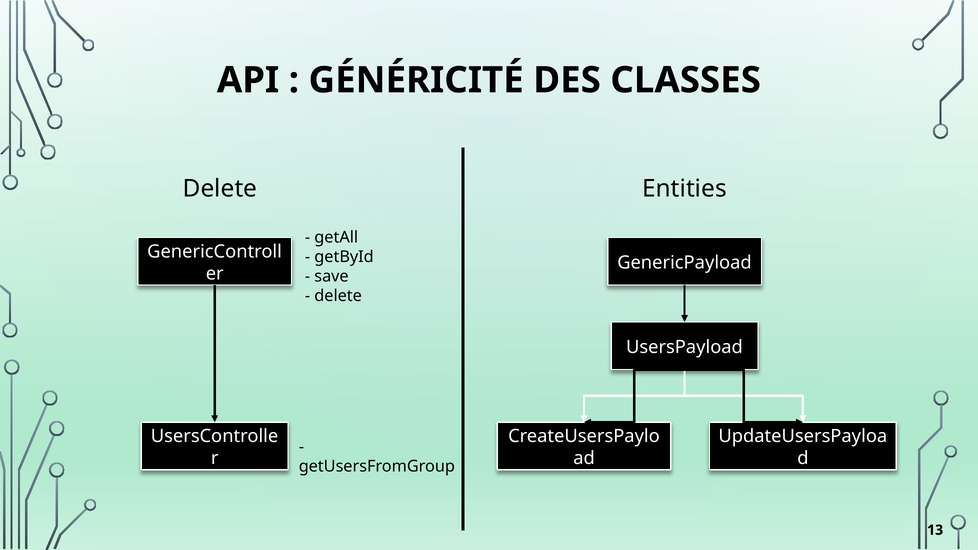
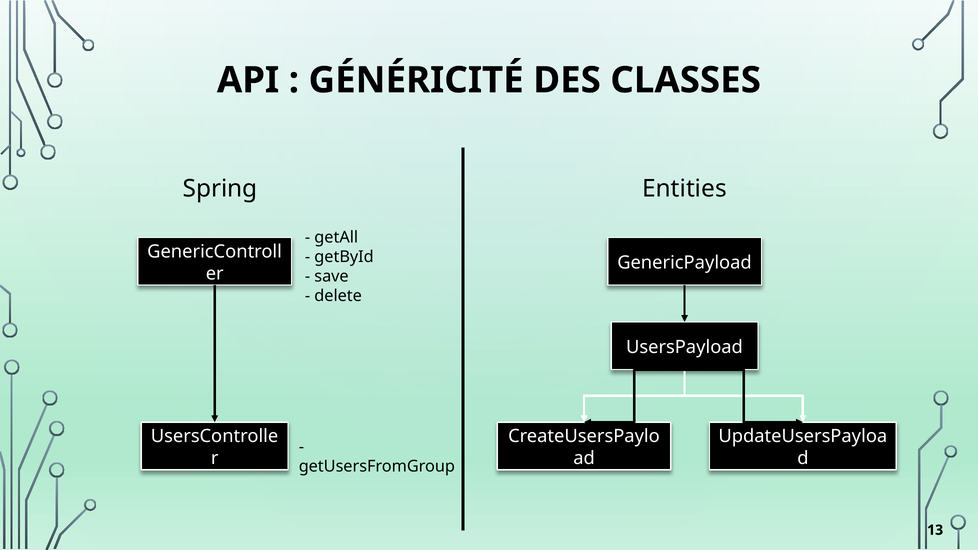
Delete at (220, 189): Delete -> Spring
